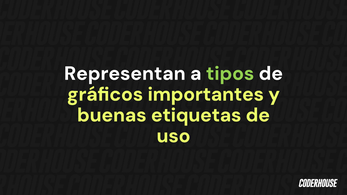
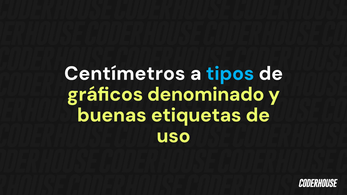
Representan: Representan -> Centímetros
tipos colour: light green -> light blue
importantes: importantes -> denominado
